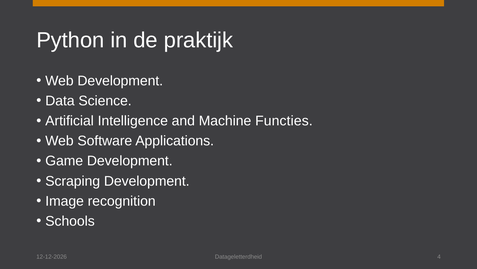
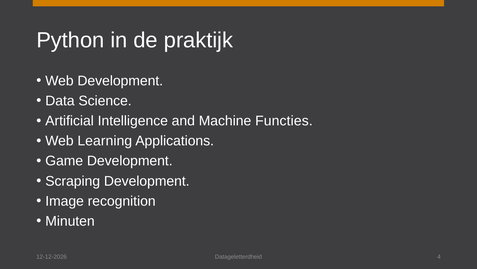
Software: Software -> Learning
Schools: Schools -> Minuten
